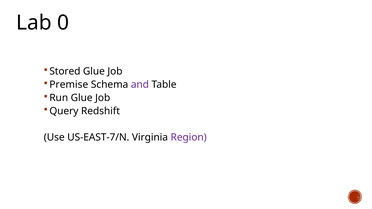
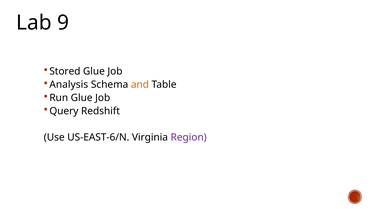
0: 0 -> 9
Premise: Premise -> Analysis
and colour: purple -> orange
US-EAST-7/N: US-EAST-7/N -> US-EAST-6/N
